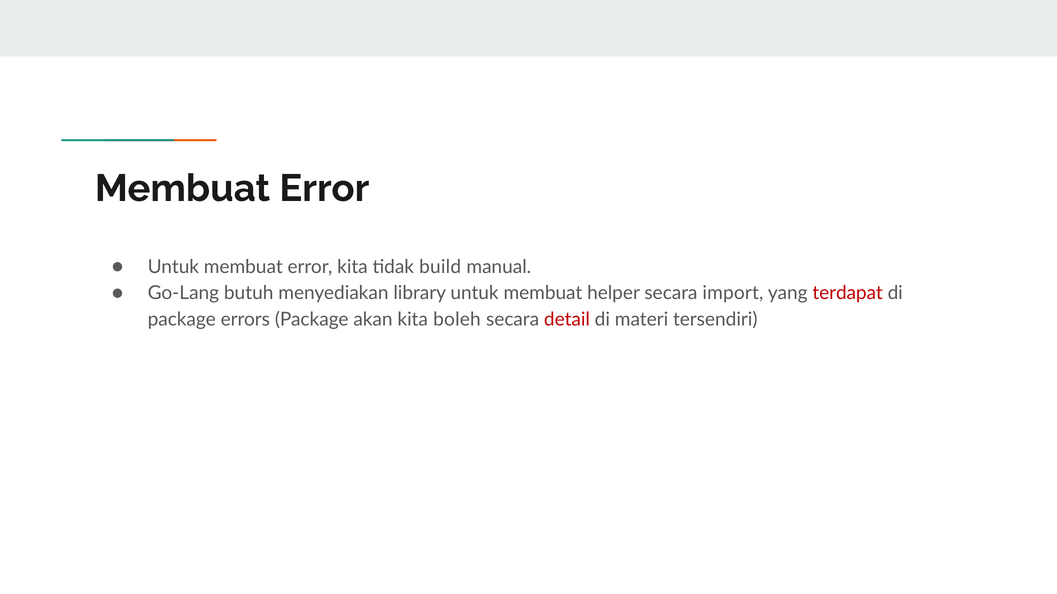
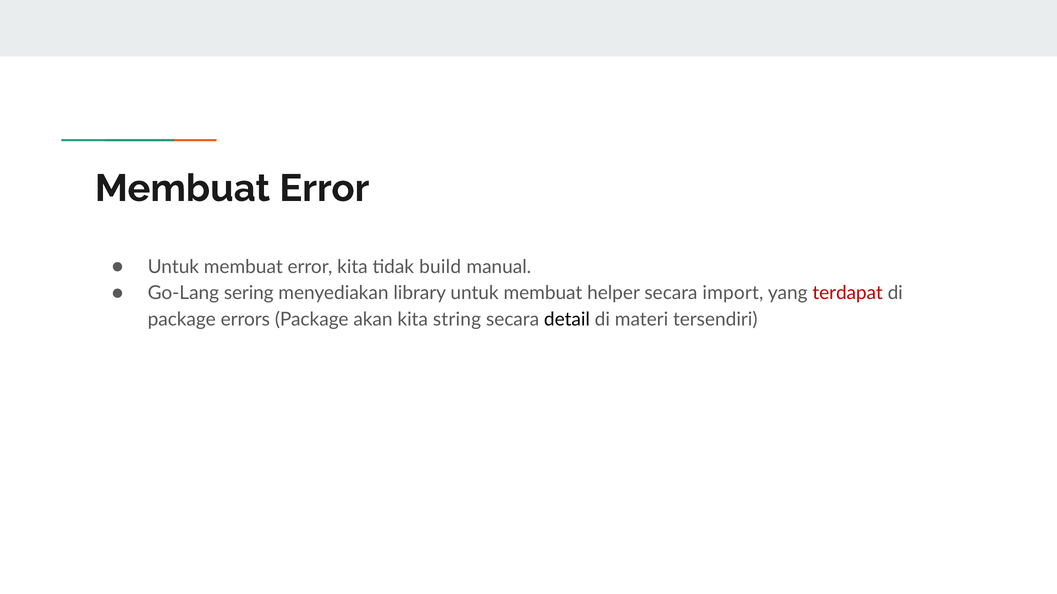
butuh: butuh -> sering
boleh: boleh -> string
detail colour: red -> black
